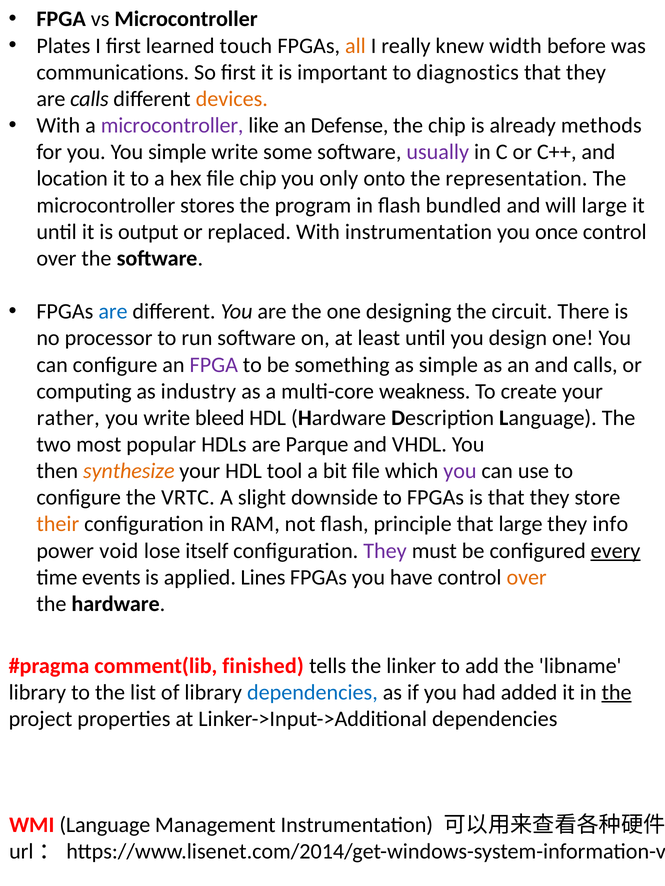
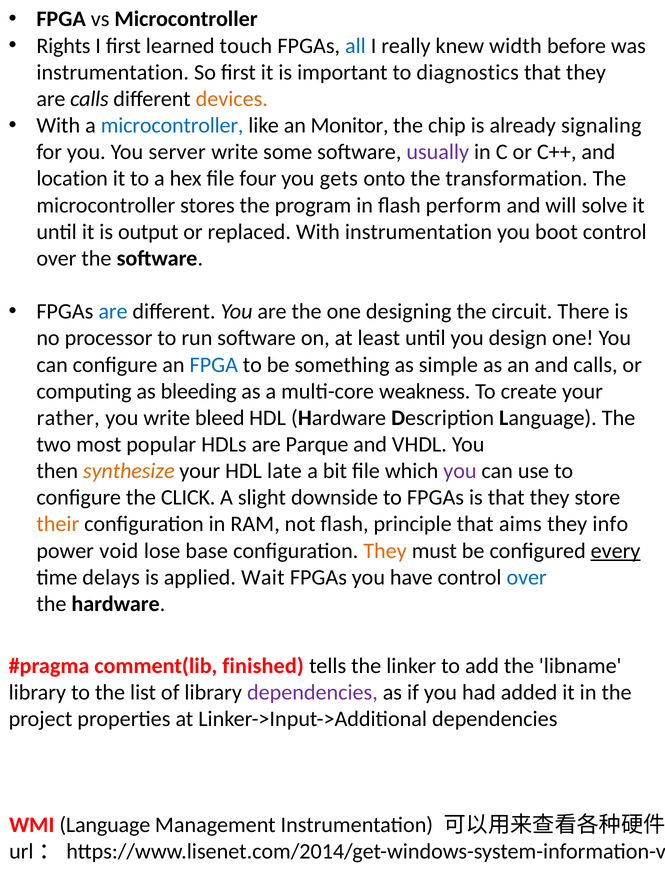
Plates: Plates -> Rights
all colour: orange -> blue
communications at (113, 72): communications -> instrumentation
microcontroller at (172, 126) colour: purple -> blue
Defense: Defense -> Monitor
methods: methods -> signaling
You simple: simple -> server
file chip: chip -> four
only: only -> gets
representation: representation -> transformation
bundled: bundled -> perform
will large: large -> solve
once: once -> boot
FPGA at (214, 365) colour: purple -> blue
industry: industry -> bleeding
tool: tool -> late
VRTC: VRTC -> CLICK
that large: large -> aims
itself: itself -> base
They at (385, 551) colour: purple -> orange
events: events -> delays
Lines: Lines -> Wait
over at (527, 578) colour: orange -> blue
dependencies at (312, 693) colour: blue -> purple
the at (617, 693) underline: present -> none
